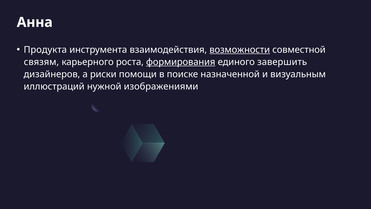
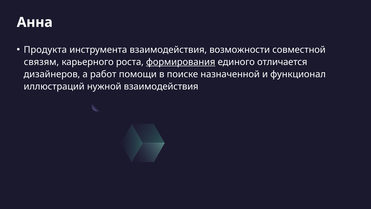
возможности underline: present -> none
завершить: завершить -> отличается
риски: риски -> работ
визуальным: визуальным -> функционал
нужной изображениями: изображениями -> взаимодействия
